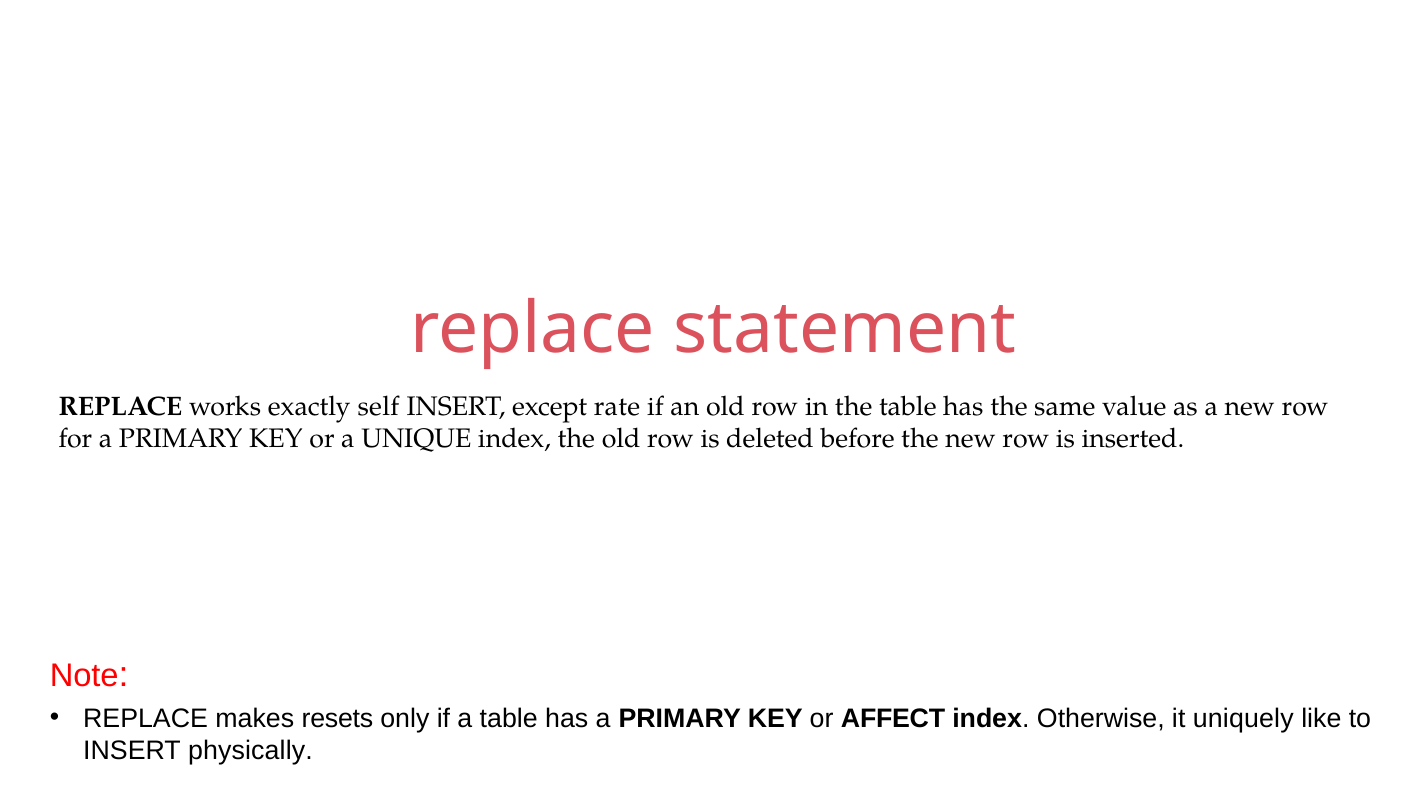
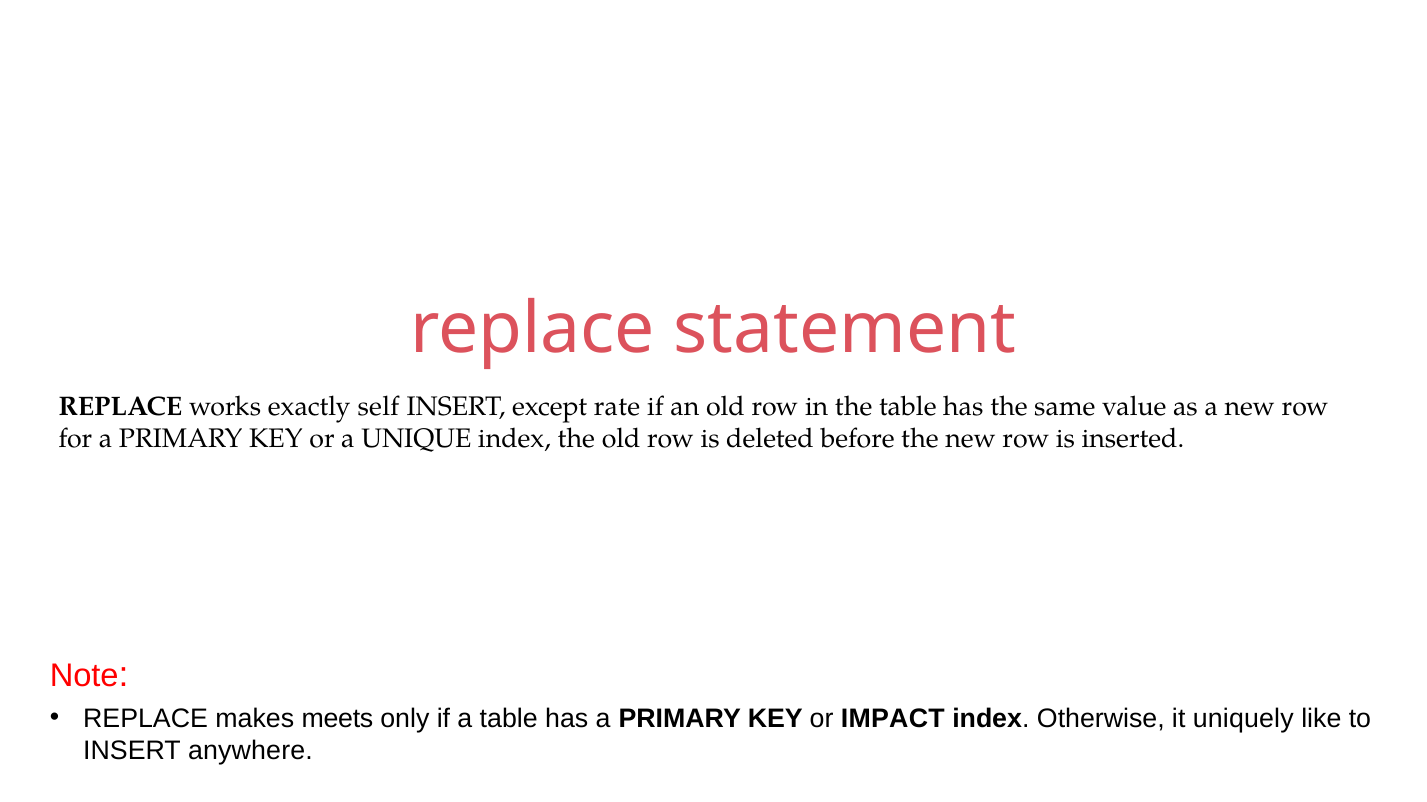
resets: resets -> meets
AFFECT: AFFECT -> IMPACT
physically: physically -> anywhere
